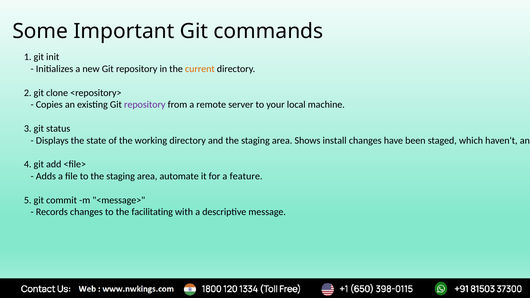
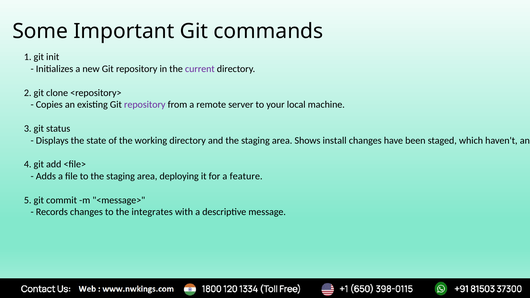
current colour: orange -> purple
automate: automate -> deploying
facilitating: facilitating -> integrates
